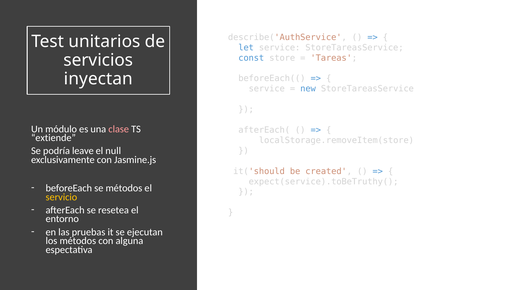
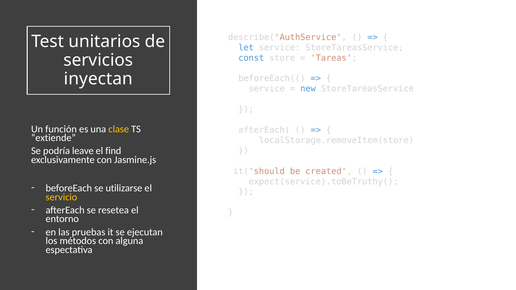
módulo: módulo -> función
clase colour: pink -> yellow
null: null -> find
se métodos: métodos -> utilizarse
